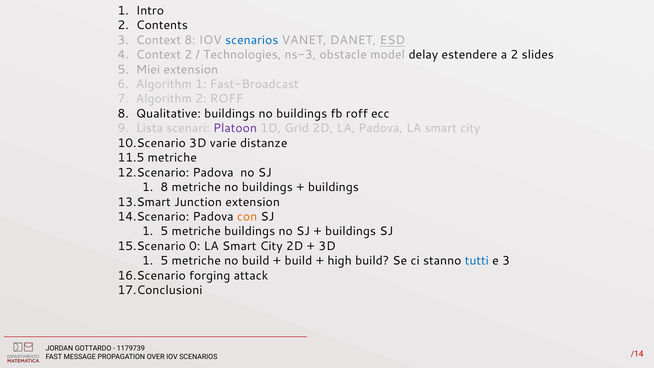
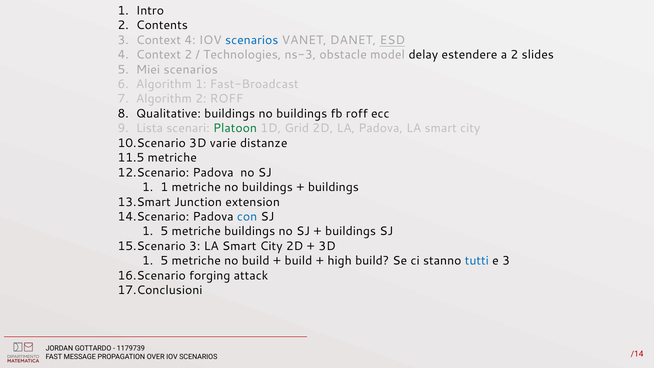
Context 8: 8 -> 4
Miei extension: extension -> scenarios
Platoon colour: purple -> green
1 8: 8 -> 1
con colour: orange -> blue
0 at (195, 246): 0 -> 3
